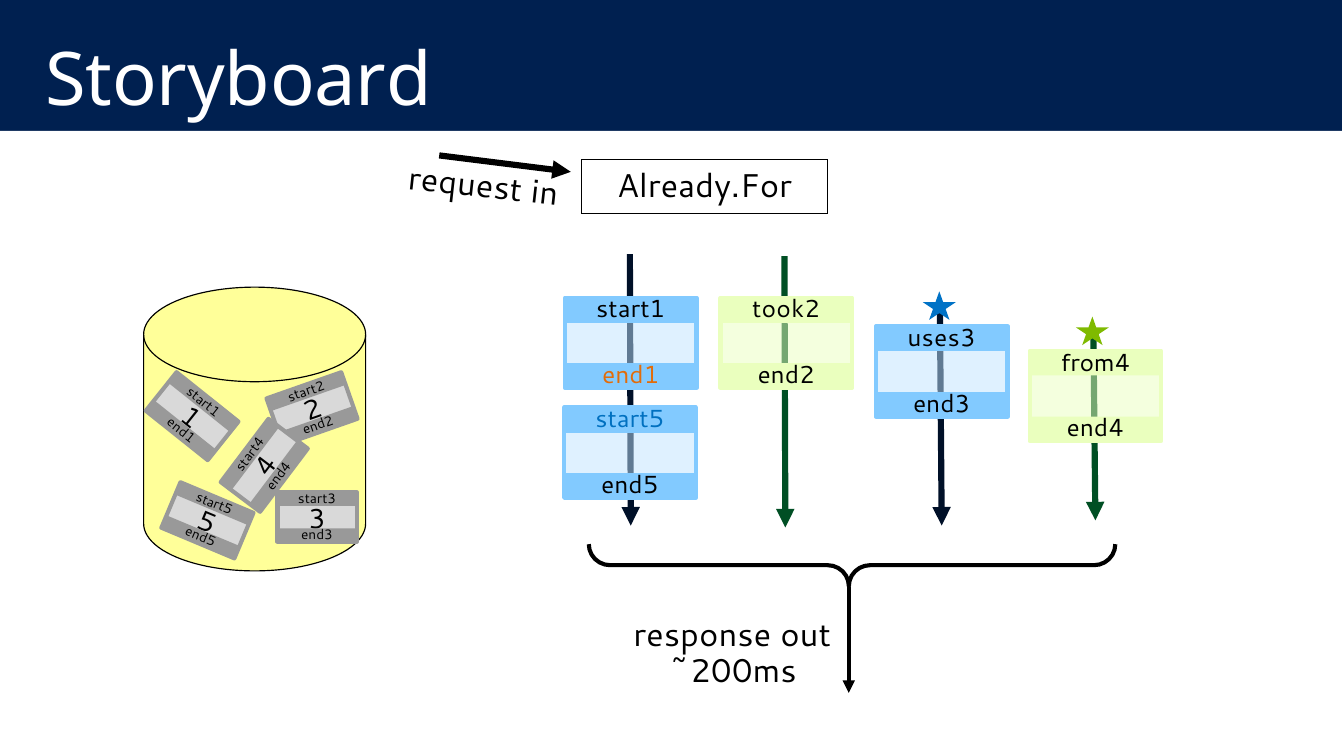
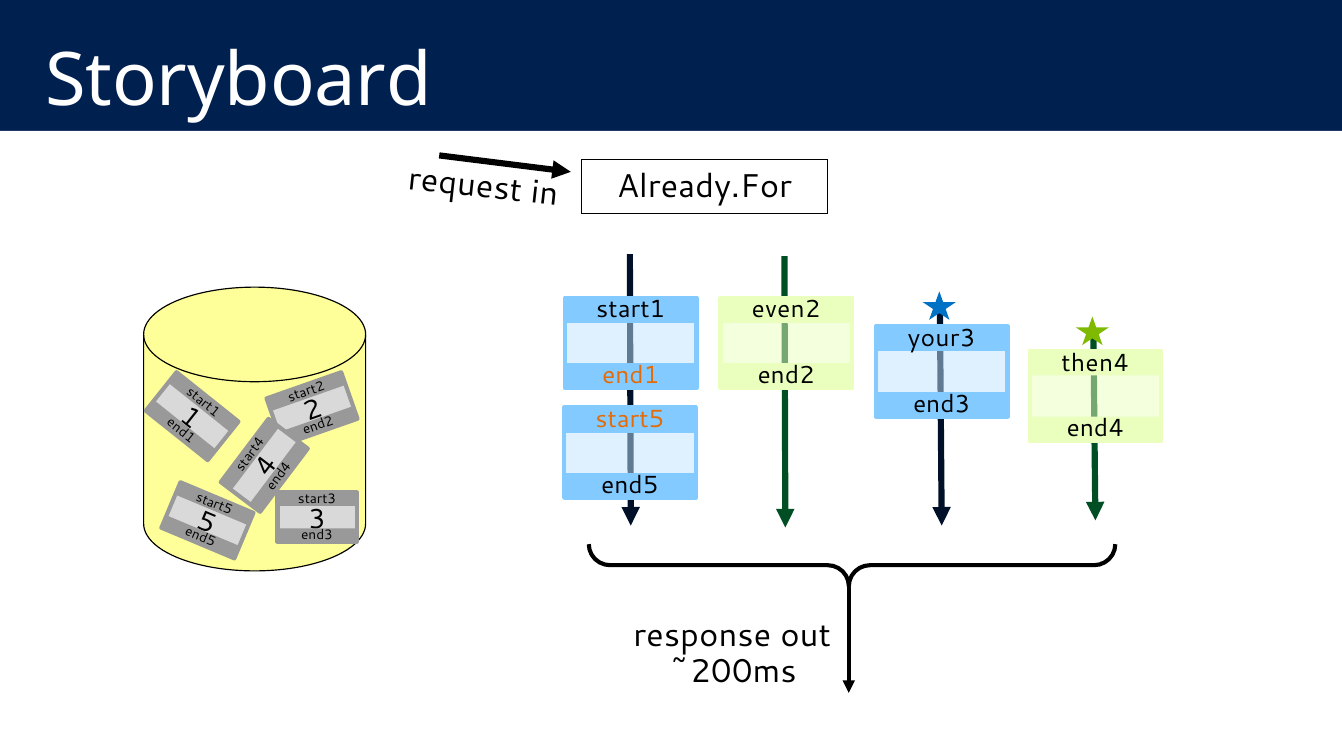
took2: took2 -> even2
uses3: uses3 -> your3
from4: from4 -> then4
start5 at (630, 420) colour: blue -> orange
